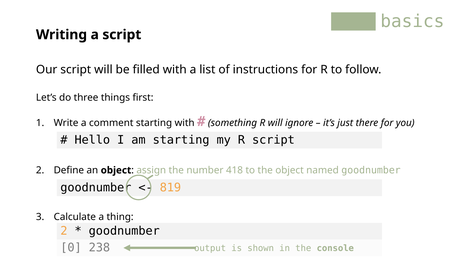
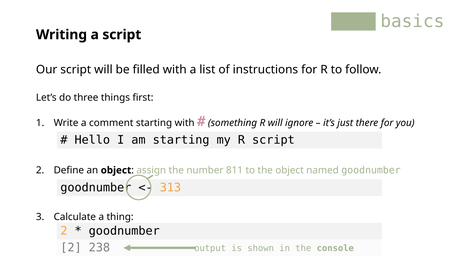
418: 418 -> 811
819: 819 -> 313
0 at (71, 248): 0 -> 2
